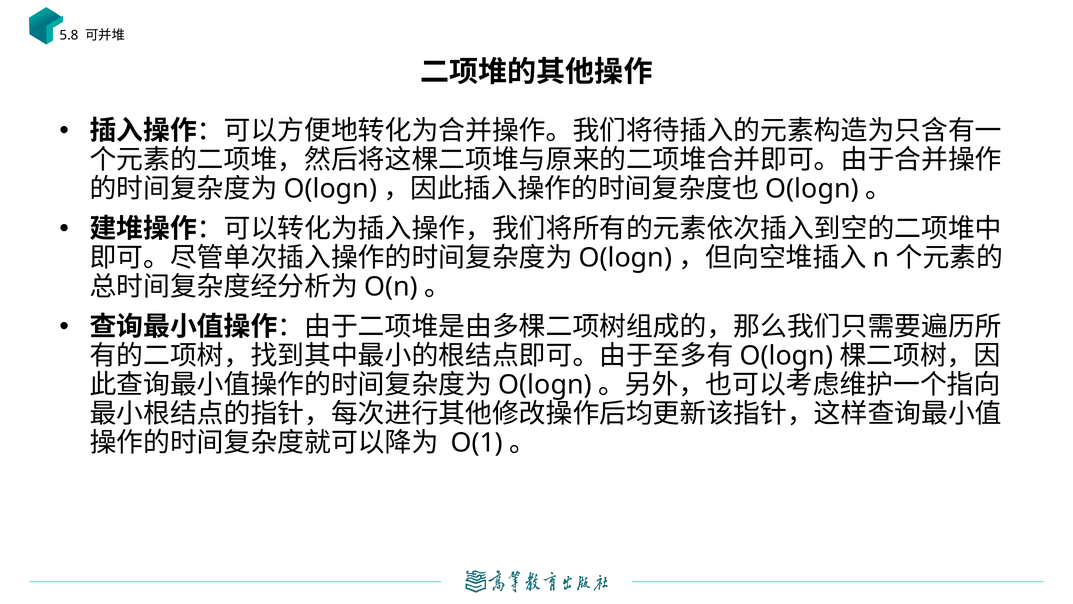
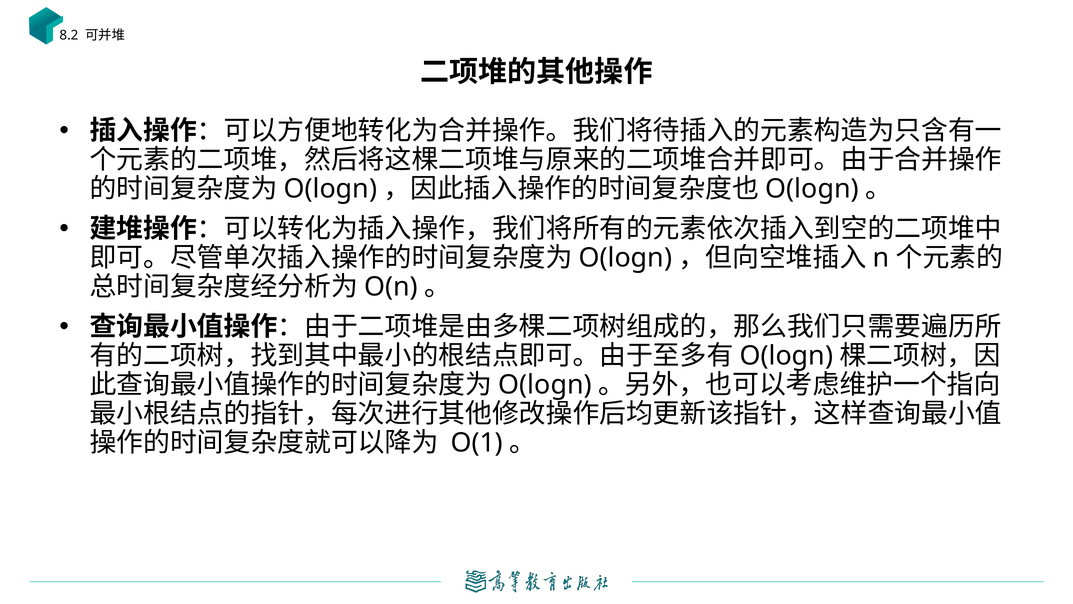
5.8: 5.8 -> 8.2
